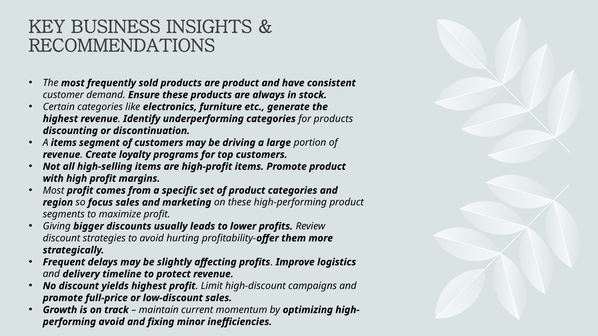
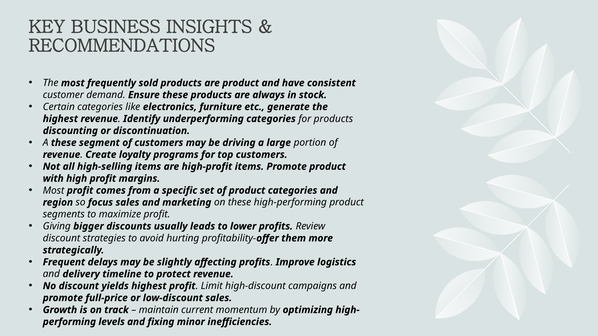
A items: items -> these
avoid at (112, 322): avoid -> levels
